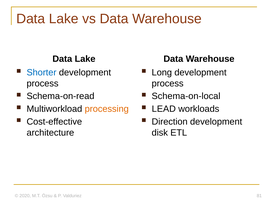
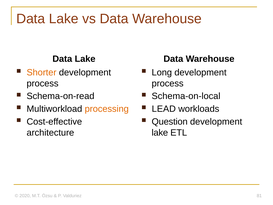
Shorter colour: blue -> orange
Direction: Direction -> Question
disk at (160, 132): disk -> lake
